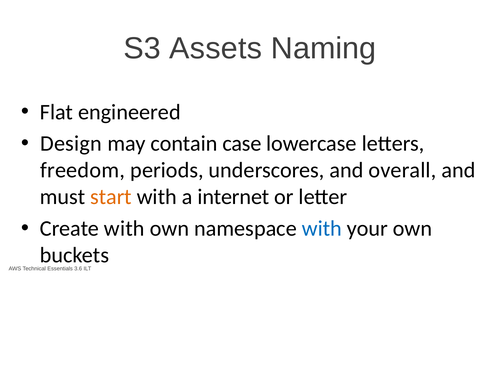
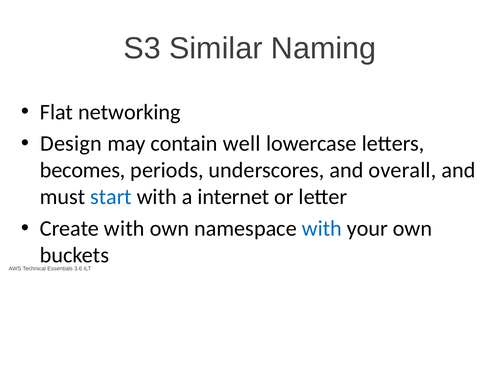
Assets: Assets -> Similar
engineered: engineered -> networking
case: case -> well
freedom: freedom -> becomes
start colour: orange -> blue
